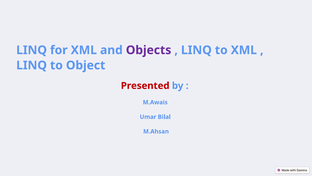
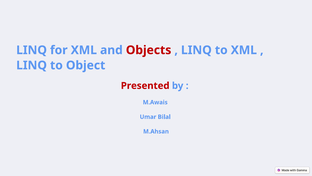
Objects colour: purple -> red
